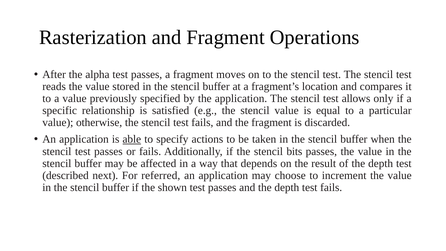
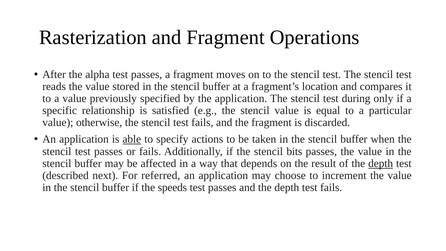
allows: allows -> during
depth at (381, 163) underline: none -> present
shown: shown -> speeds
